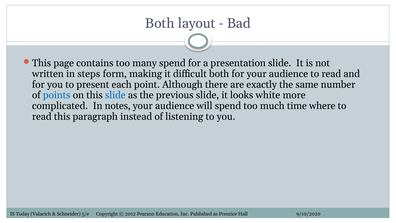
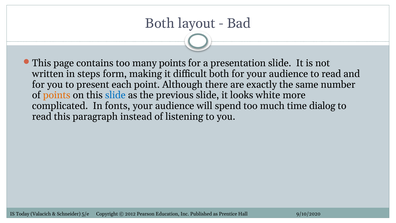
many spend: spend -> points
points at (57, 95) colour: blue -> orange
notes: notes -> fonts
where: where -> dialog
